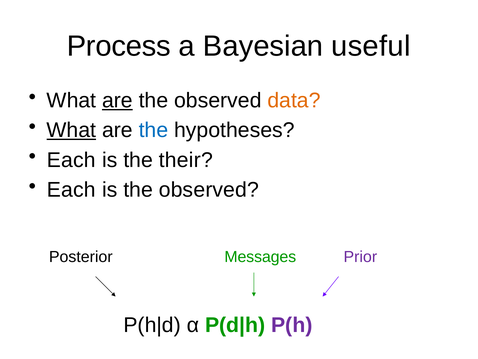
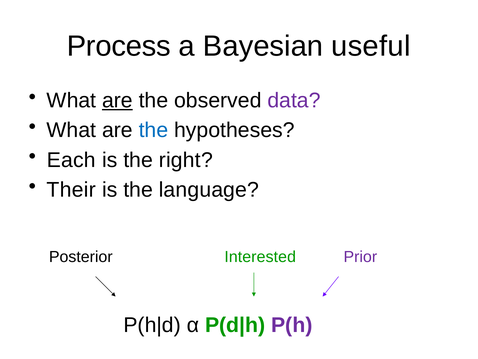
data colour: orange -> purple
What at (71, 130) underline: present -> none
their: their -> right
Each at (71, 190): Each -> Their
is the observed: observed -> language
Messages: Messages -> Interested
